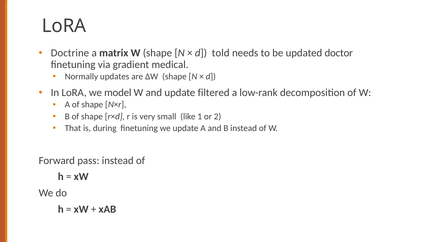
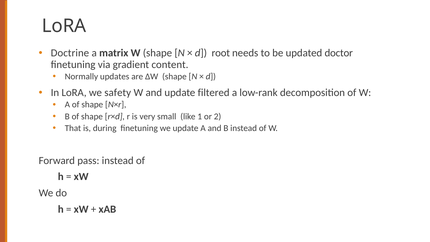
told: told -> root
medical: medical -> content
model: model -> safety
